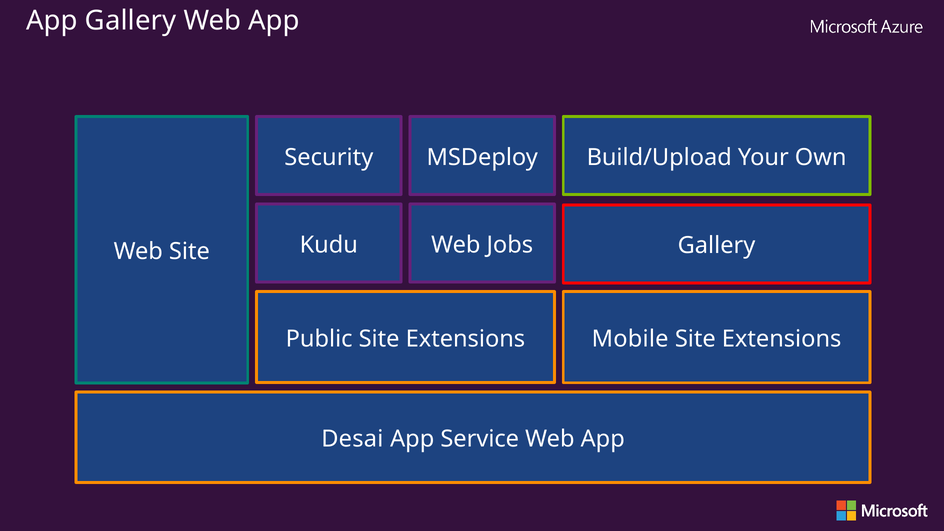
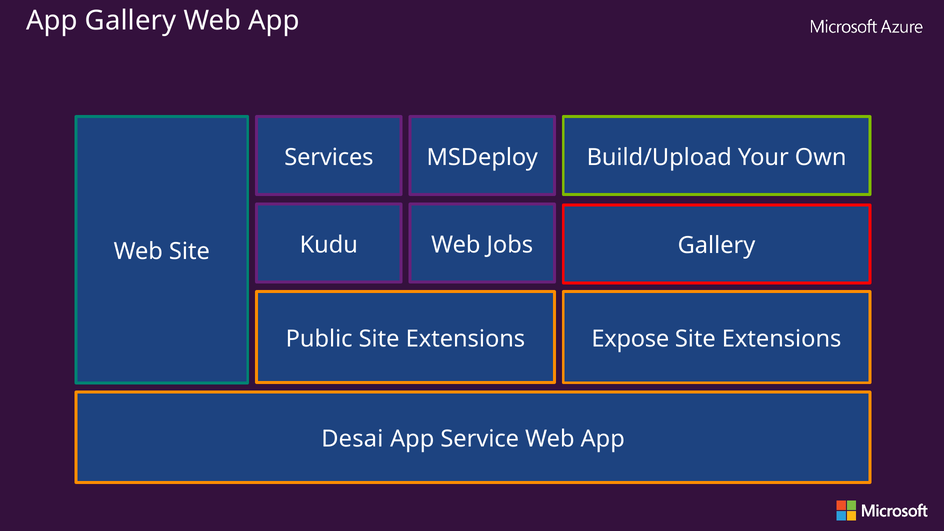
Security: Security -> Services
Mobile: Mobile -> Expose
